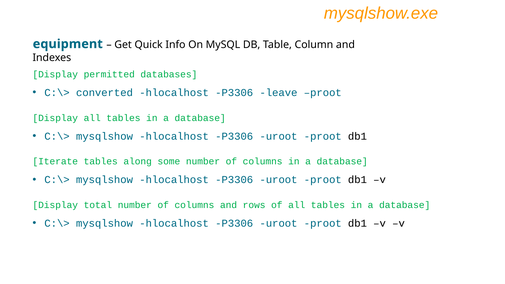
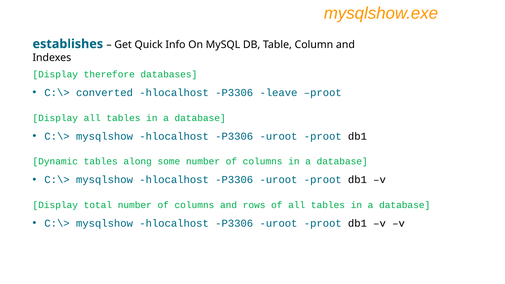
equipment: equipment -> establishes
permitted: permitted -> therefore
Iterate: Iterate -> Dynamic
